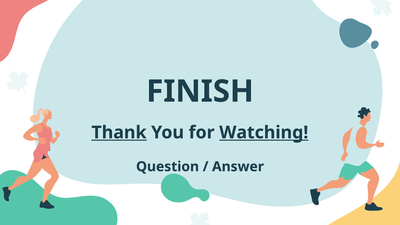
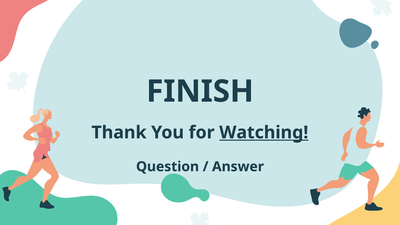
Thank underline: present -> none
